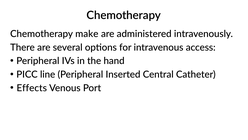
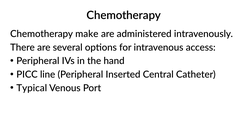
Effects: Effects -> Typical
